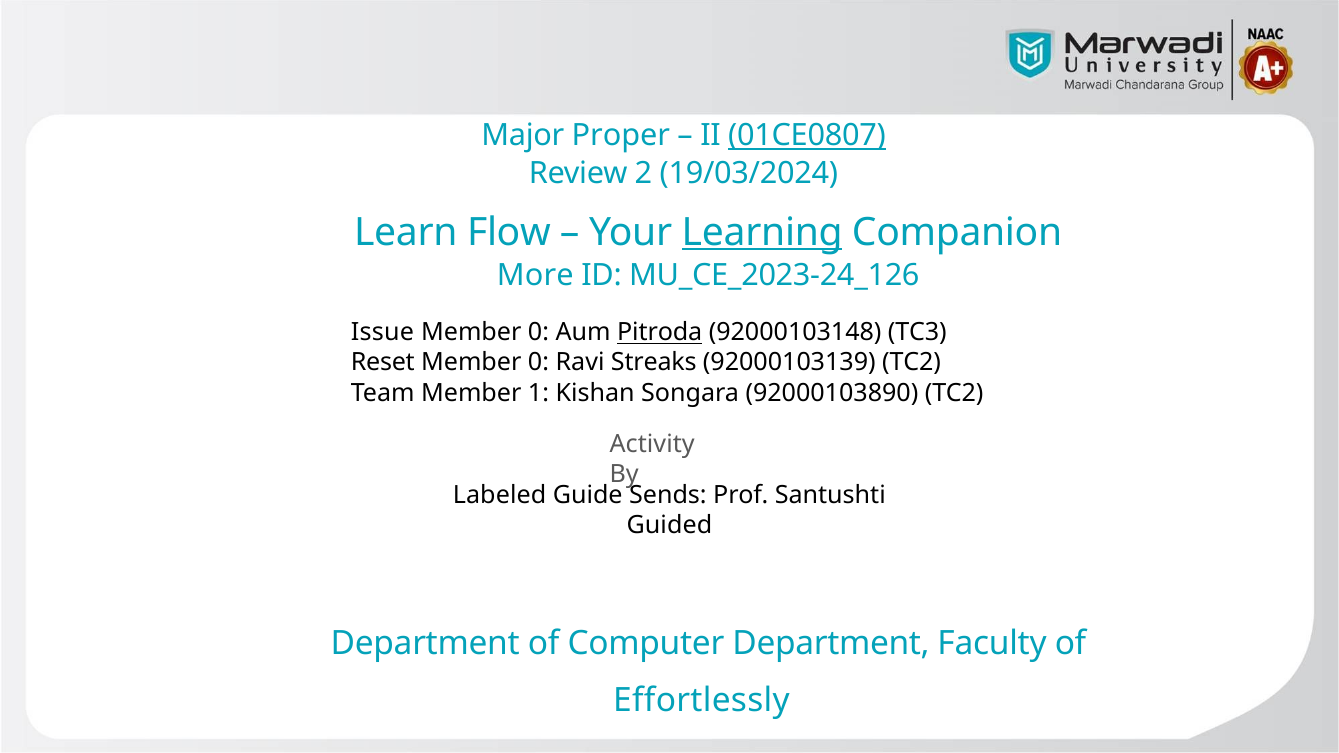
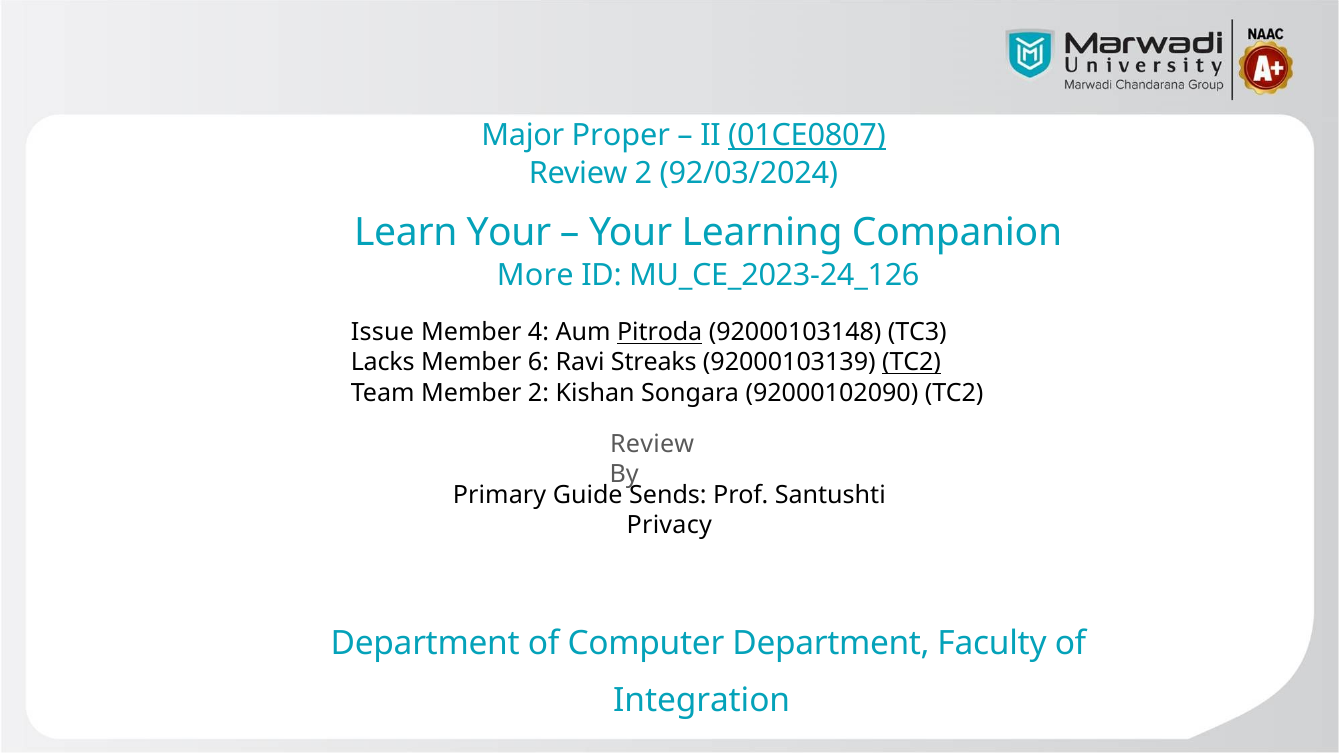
19/03/2024: 19/03/2024 -> 92/03/2024
Learn Flow: Flow -> Your
Learning underline: present -> none
0 at (538, 333): 0 -> 4
Reset: Reset -> Lacks
0 at (538, 363): 0 -> 6
TC2 at (912, 363) underline: none -> present
Member 1: 1 -> 2
92000103890: 92000103890 -> 92000102090
Activity at (652, 445): Activity -> Review
Labeled: Labeled -> Primary
Guided: Guided -> Privacy
Effortlessly: Effortlessly -> Integration
